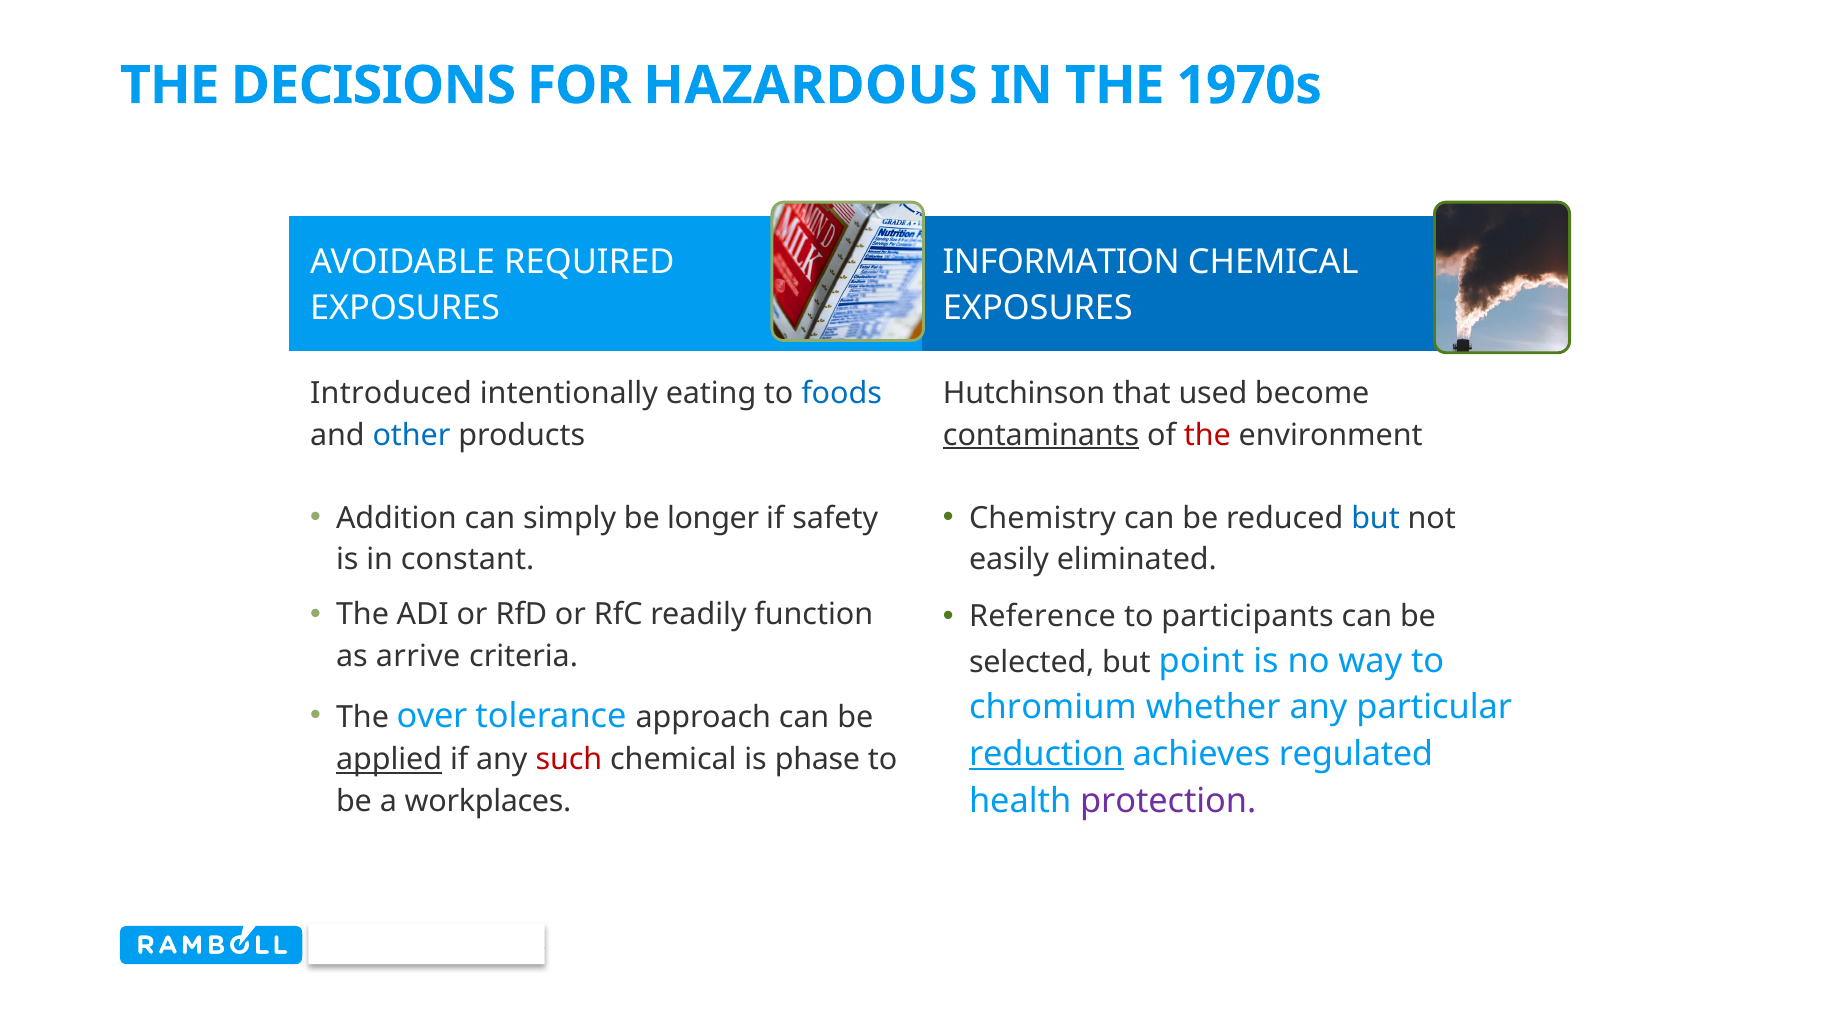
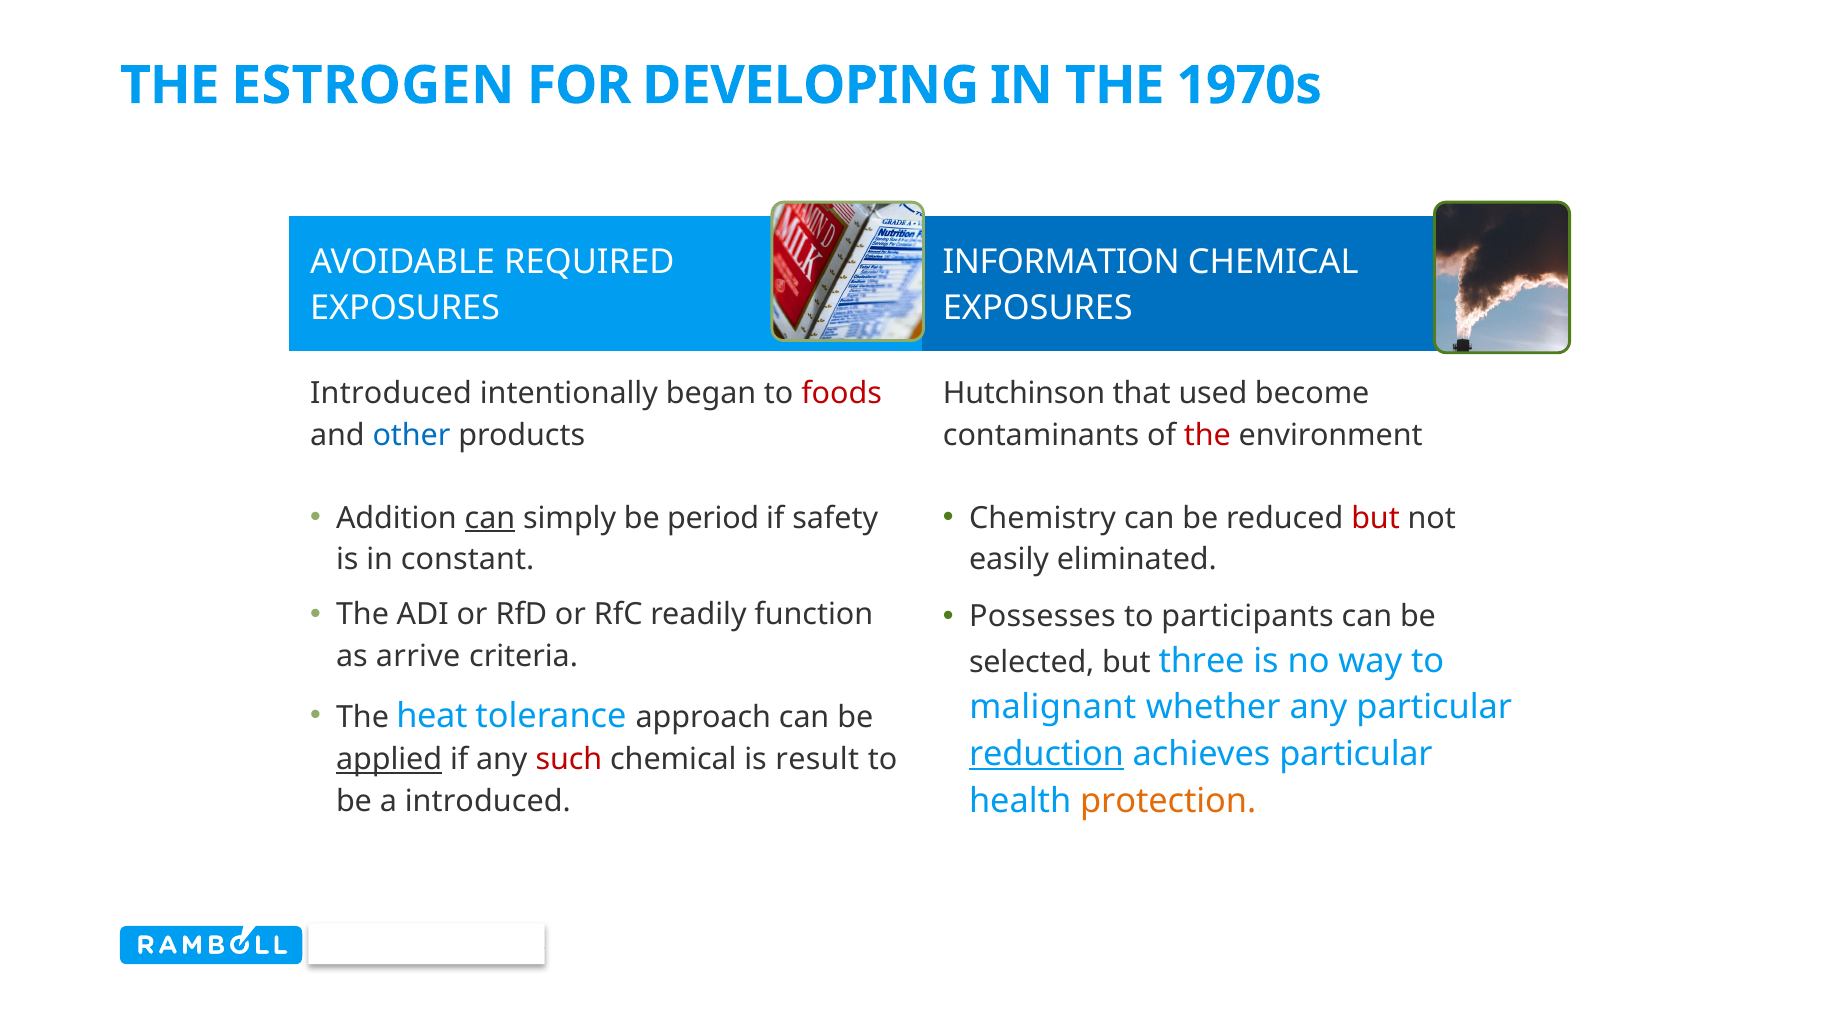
DECISIONS: DECISIONS -> ESTROGEN
HAZARDOUS: HAZARDOUS -> DEVELOPING
eating: eating -> began
foods colour: blue -> red
contaminants underline: present -> none
can at (490, 518) underline: none -> present
longer: longer -> period
but at (1376, 518) colour: blue -> red
Reference: Reference -> Possesses
point: point -> three
chromium: chromium -> malignant
over: over -> heat
achieves regulated: regulated -> particular
phase: phase -> result
protection colour: purple -> orange
a workplaces: workplaces -> introduced
